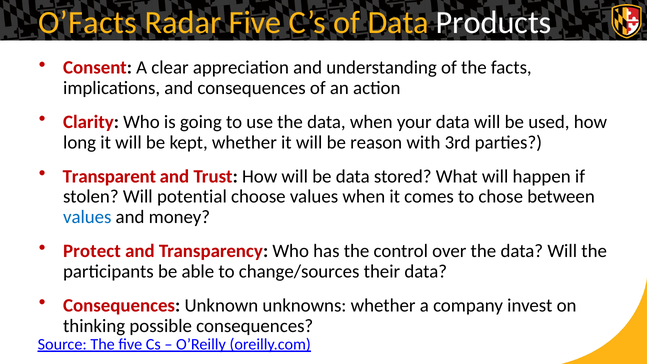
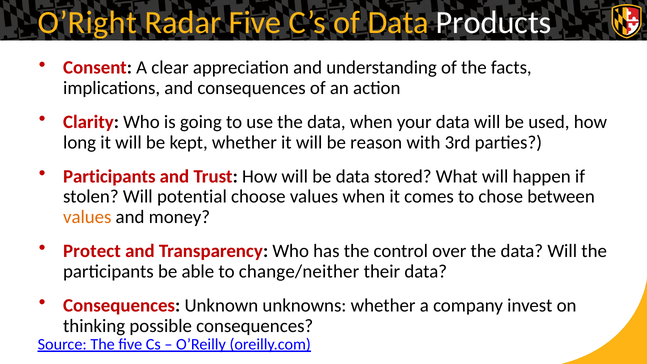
O’Facts: O’Facts -> O’Right
Transparent at (109, 176): Transparent -> Participants
values at (87, 217) colour: blue -> orange
change/sources: change/sources -> change/neither
